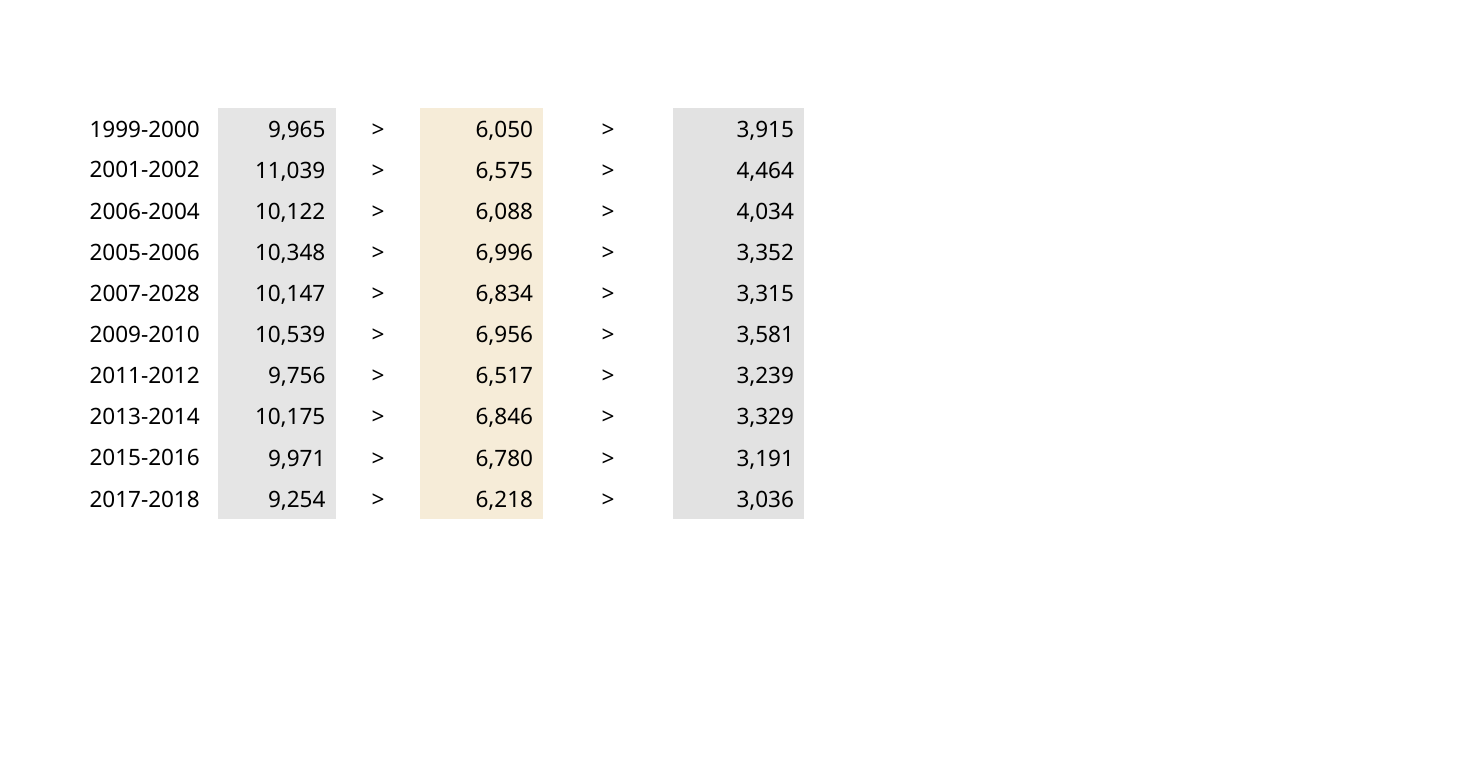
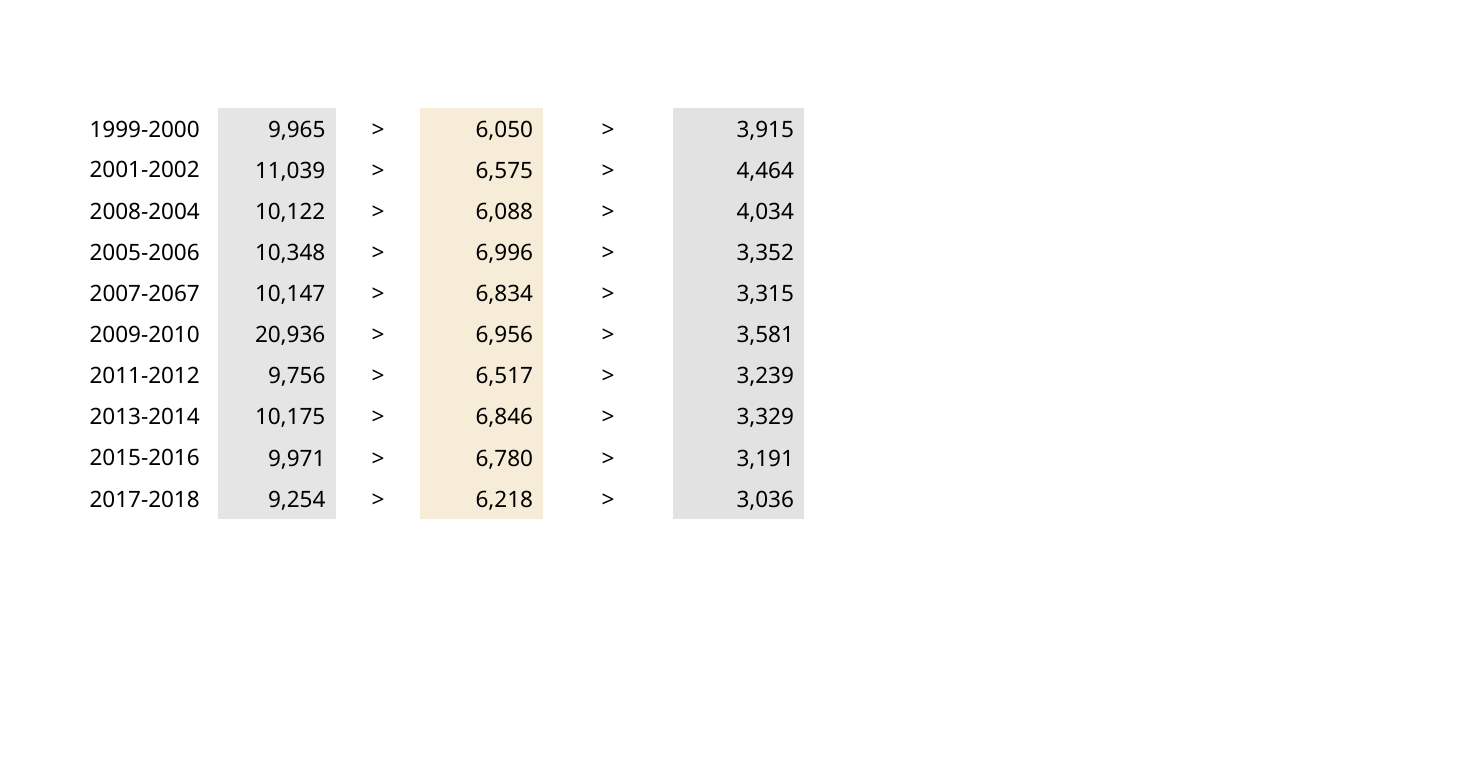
2006-2004: 2006-2004 -> 2008-2004
2007-2028: 2007-2028 -> 2007-2067
10,539: 10,539 -> 20,936
